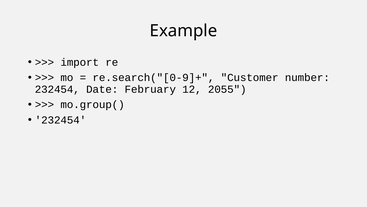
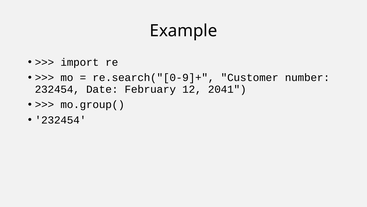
2055: 2055 -> 2041
